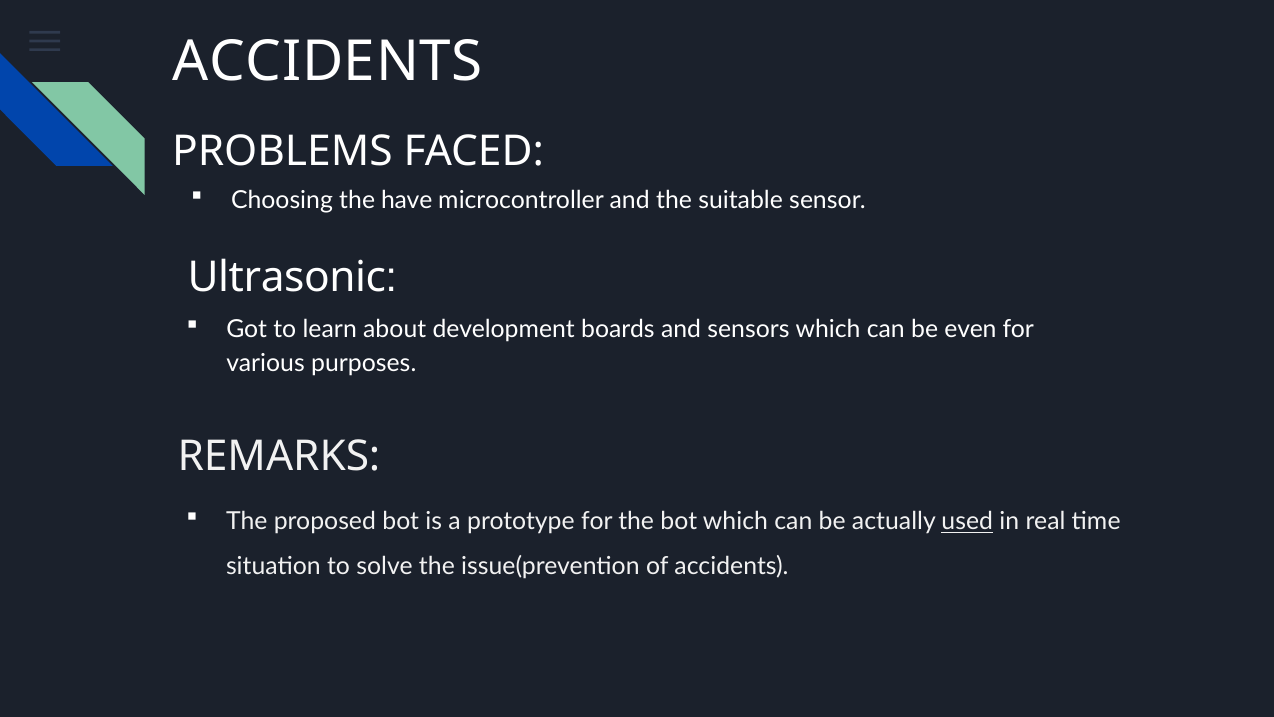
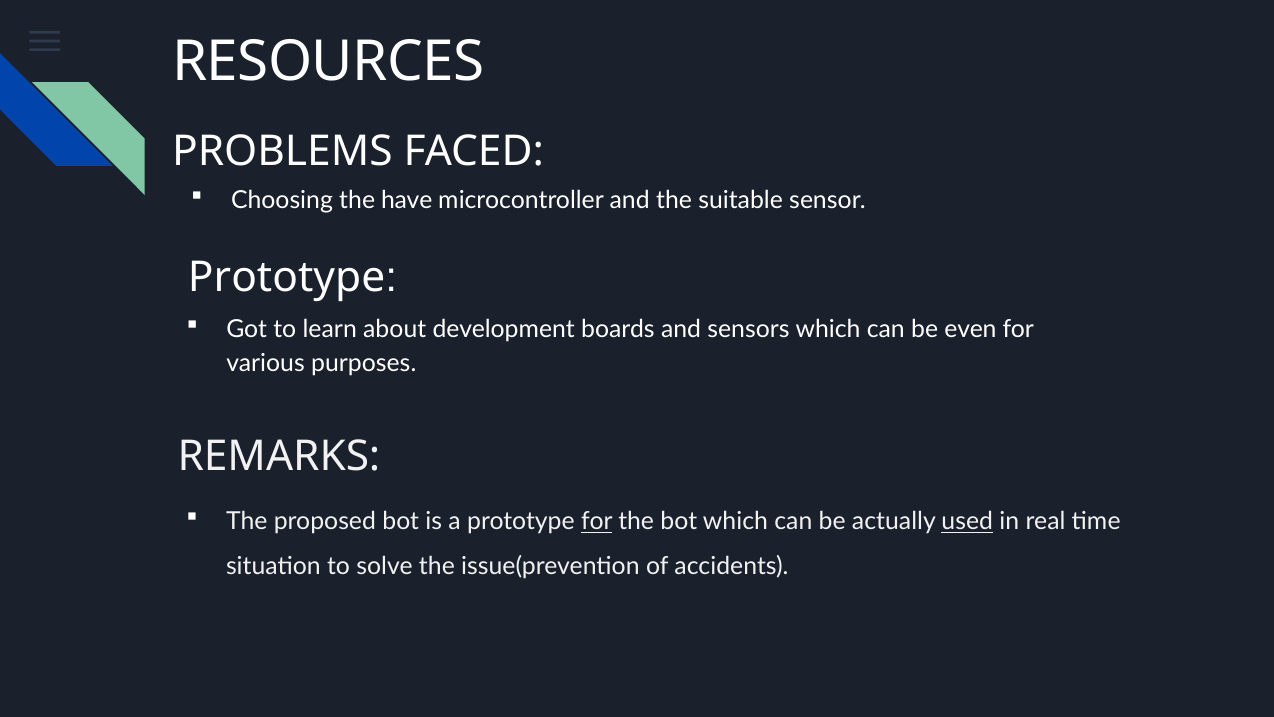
ACCIDENTS at (328, 62): ACCIDENTS -> RESOURCES
Ultrasonic at (287, 278): Ultrasonic -> Prototype
for at (597, 521) underline: none -> present
